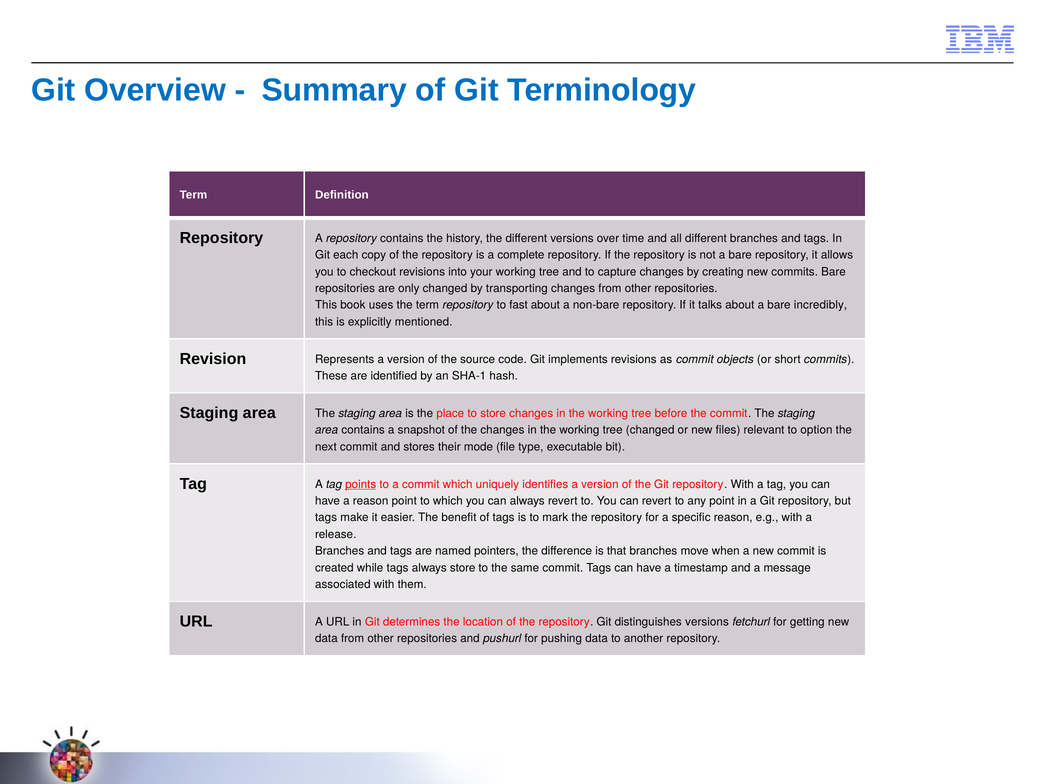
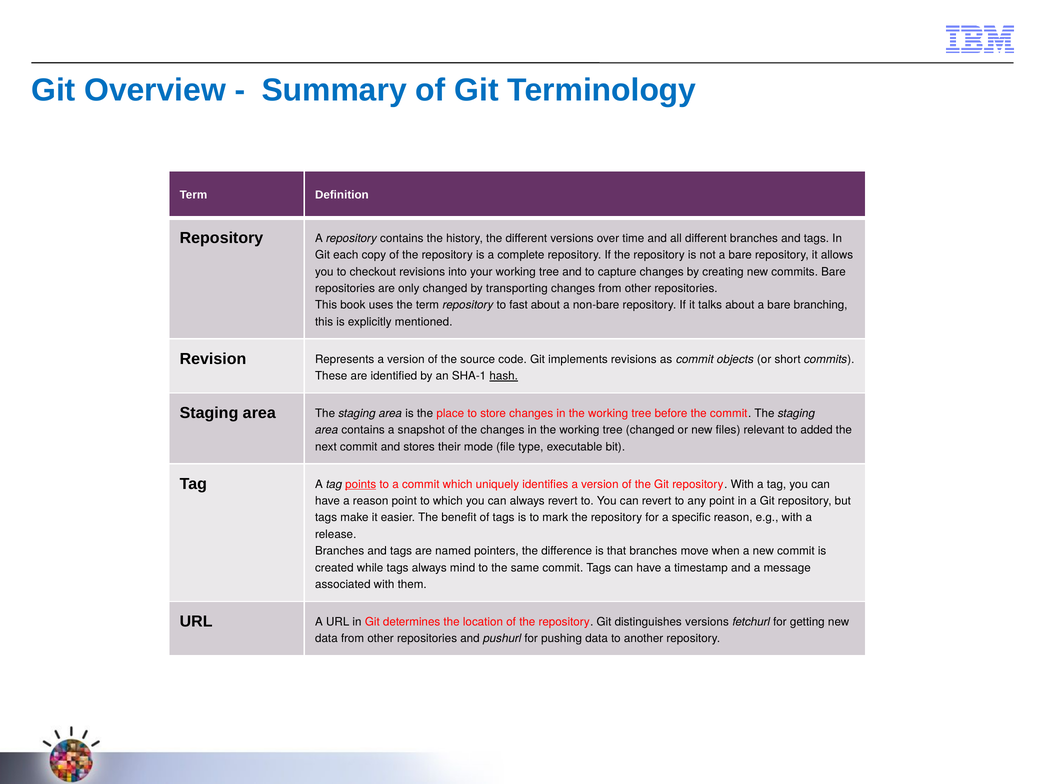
incredibly: incredibly -> branching
hash underline: none -> present
option: option -> added
always store: store -> mind
